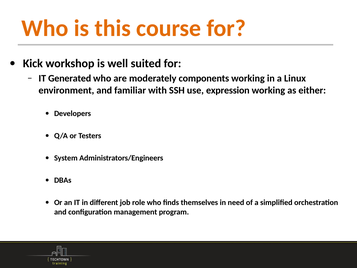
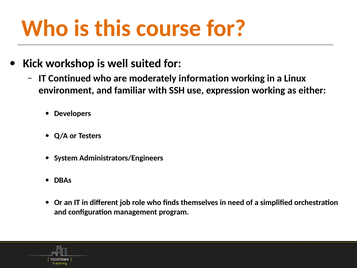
Generated: Generated -> Continued
components: components -> information
